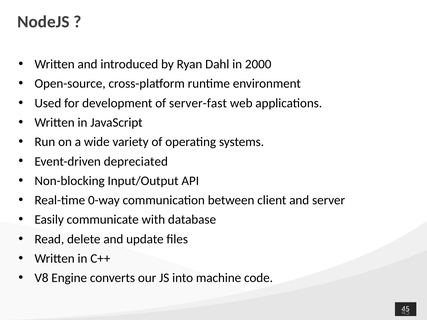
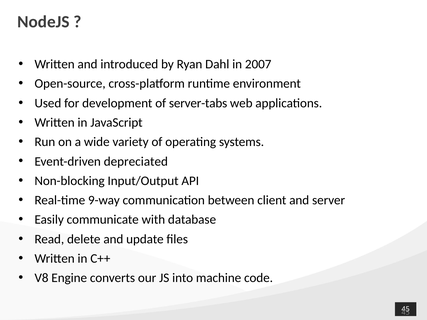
2000: 2000 -> 2007
server-fast: server-fast -> server-tabs
0-way: 0-way -> 9-way
